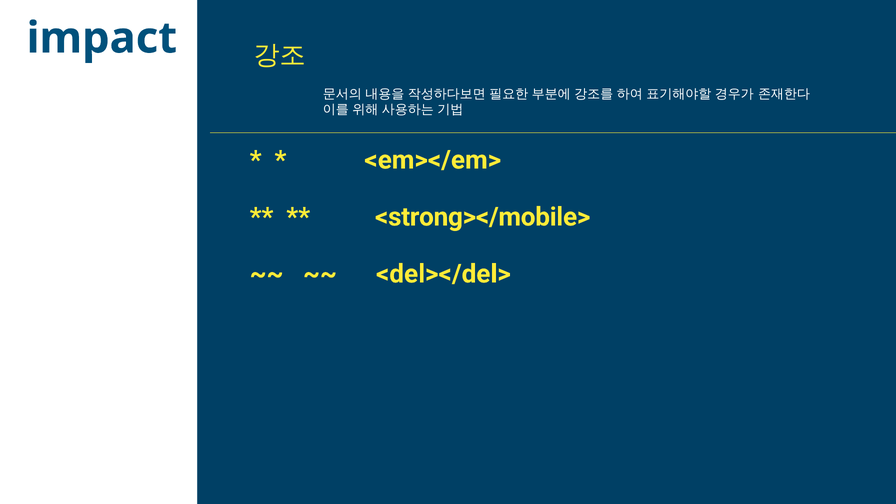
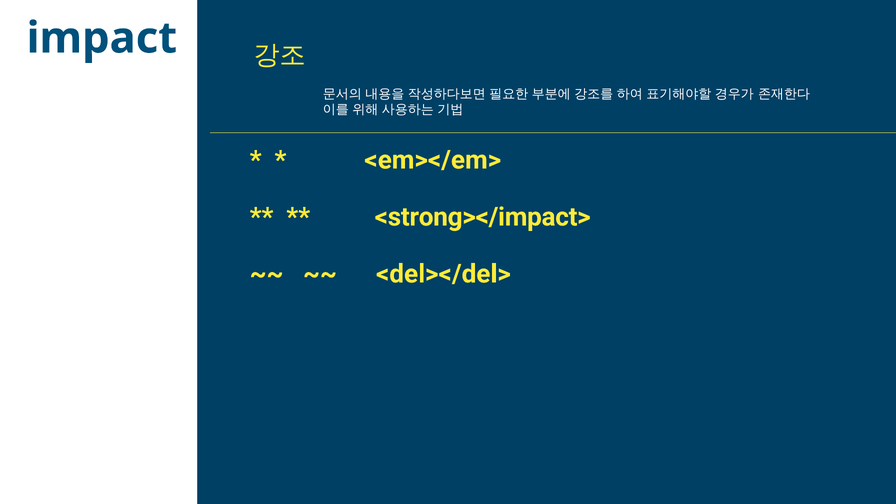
<strong></mobile>: <strong></mobile> -> <strong></impact>
